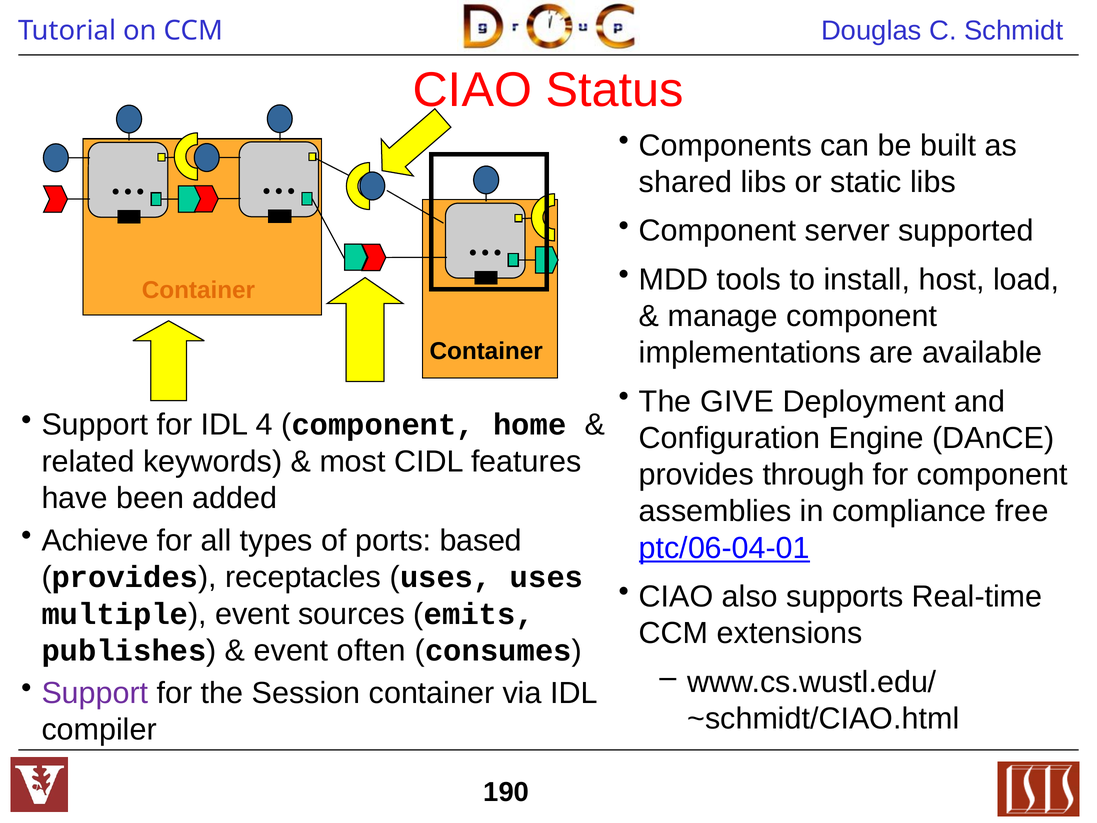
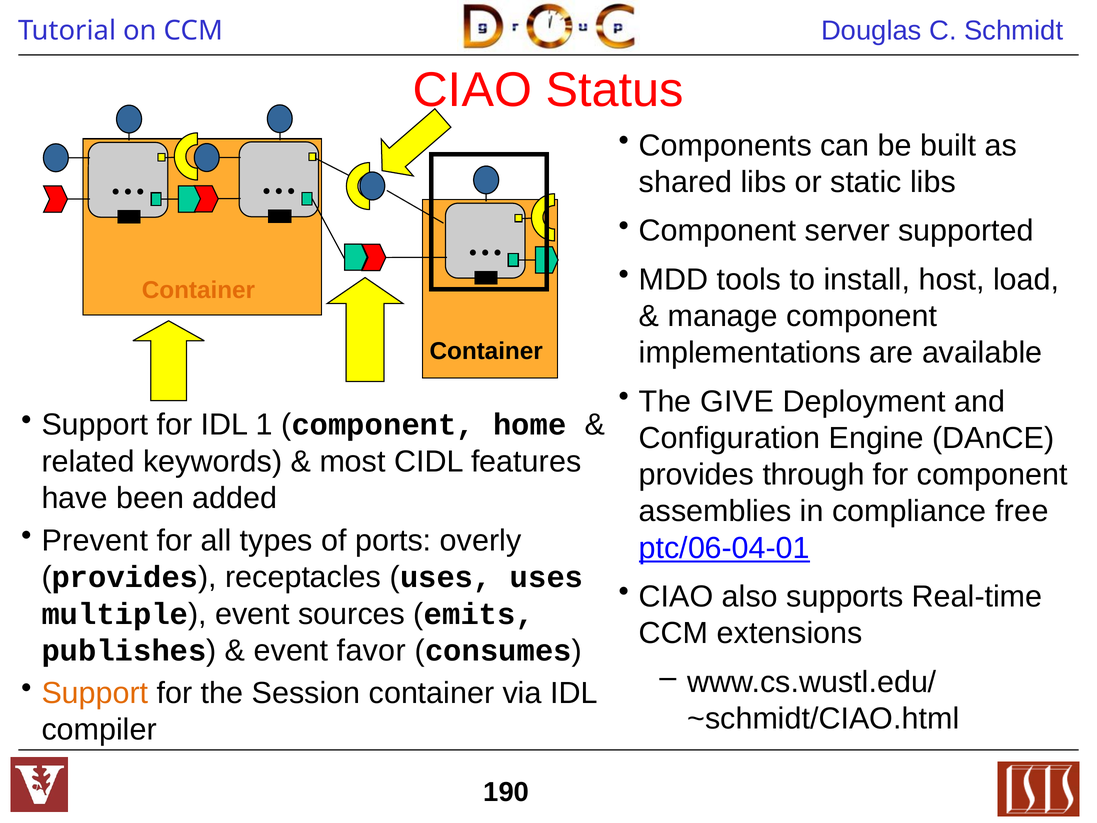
4: 4 -> 1
Achieve: Achieve -> Prevent
based: based -> overly
often: often -> favor
Support at (95, 693) colour: purple -> orange
